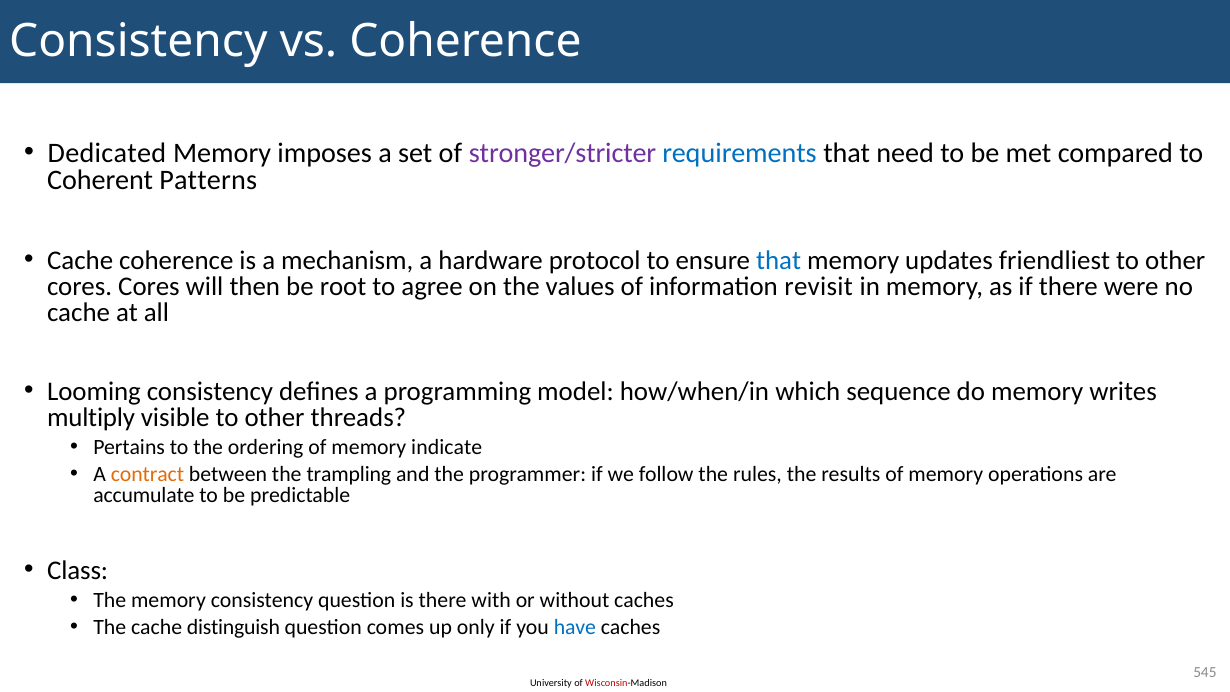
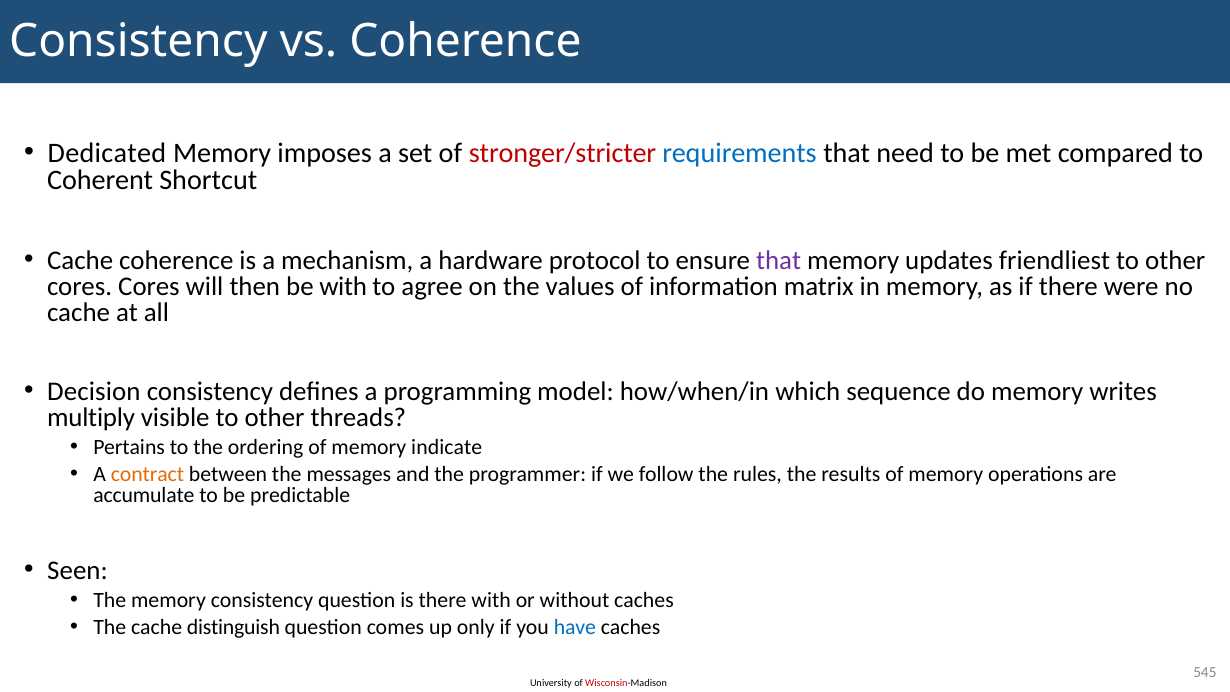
stronger/stricter colour: purple -> red
Patterns: Patterns -> Shortcut
that at (779, 261) colour: blue -> purple
be root: root -> with
revisit: revisit -> matrix
Looming: Looming -> Decision
trampling: trampling -> messages
Class: Class -> Seen
